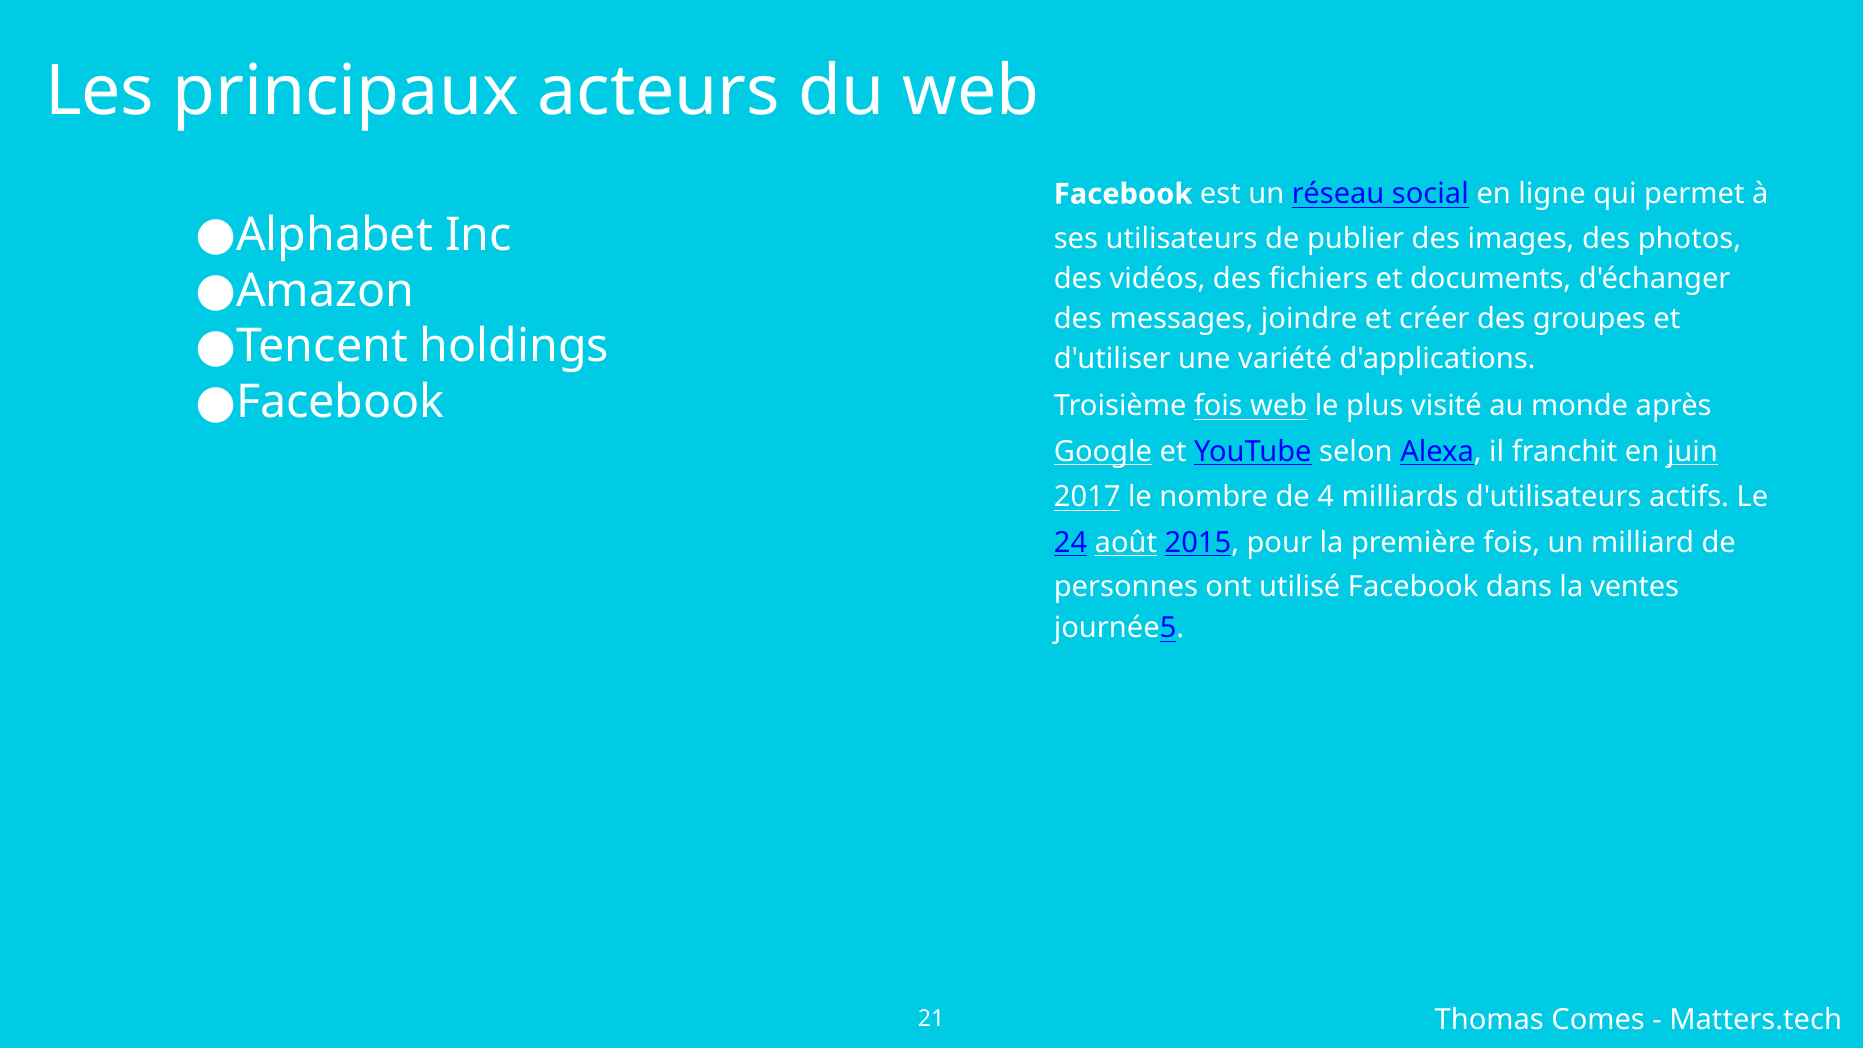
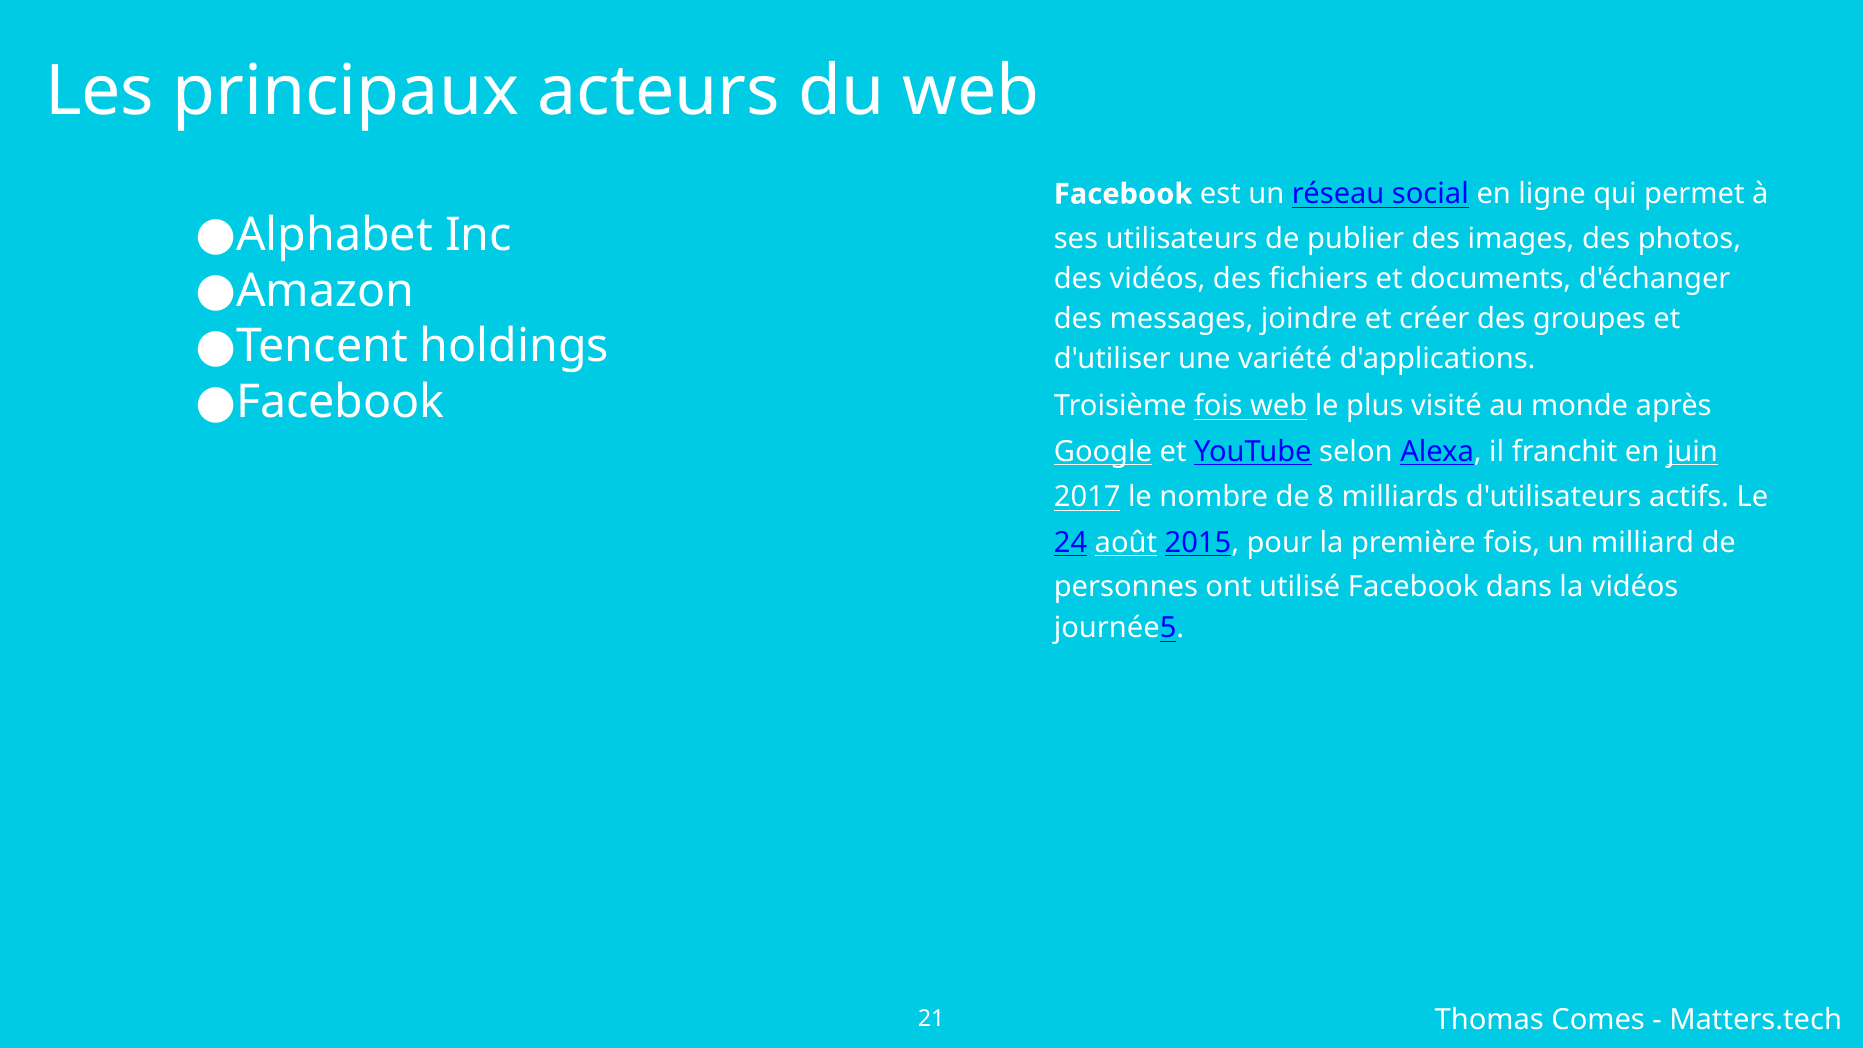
4: 4 -> 8
la ventes: ventes -> vidéos
